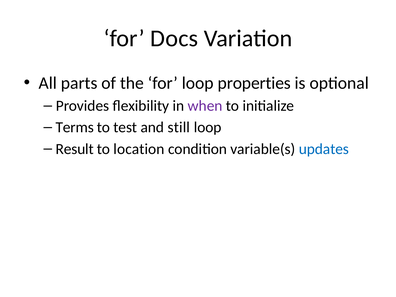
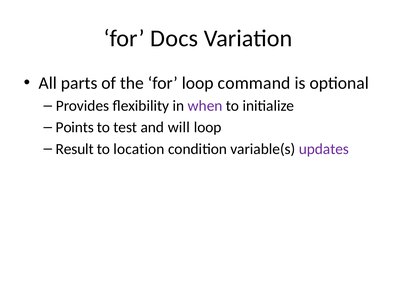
properties: properties -> command
Terms: Terms -> Points
still: still -> will
updates colour: blue -> purple
